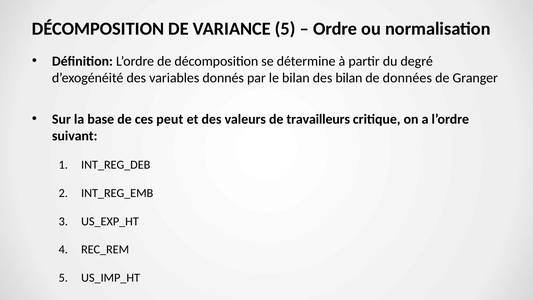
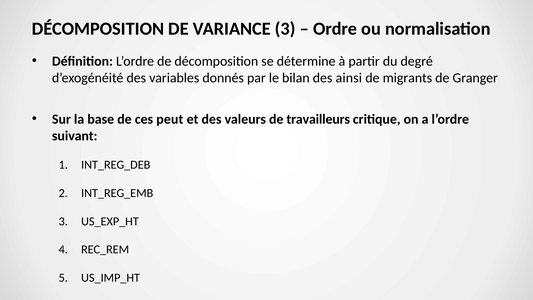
VARIANCE 5: 5 -> 3
des bilan: bilan -> ainsi
données: données -> migrants
